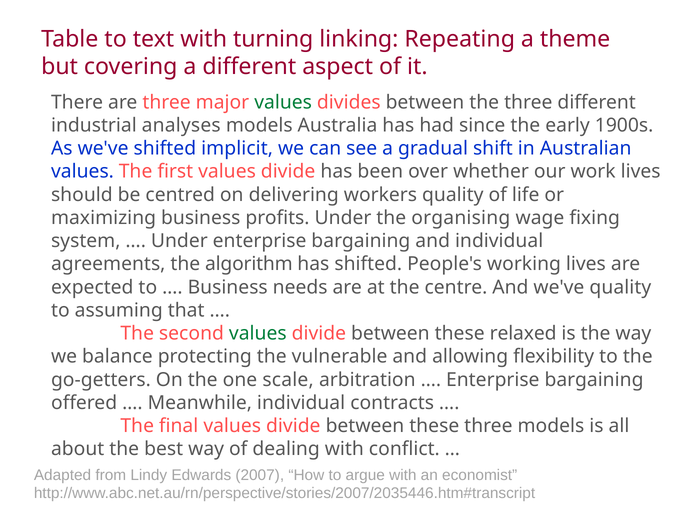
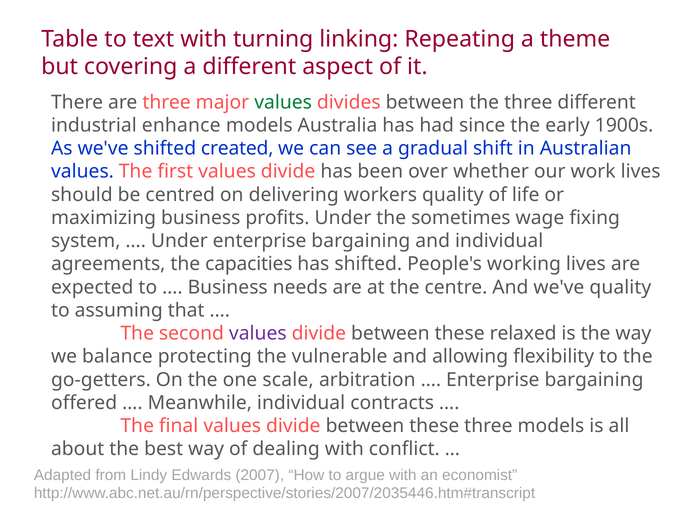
analyses: analyses -> enhance
implicit: implicit -> created
organising: organising -> sometimes
algorithm: algorithm -> capacities
values at (258, 334) colour: green -> purple
